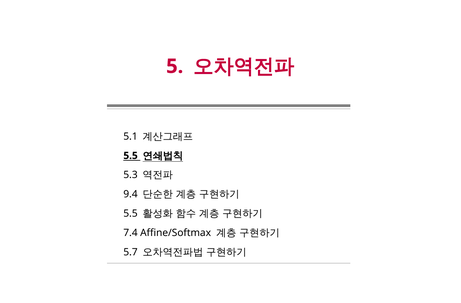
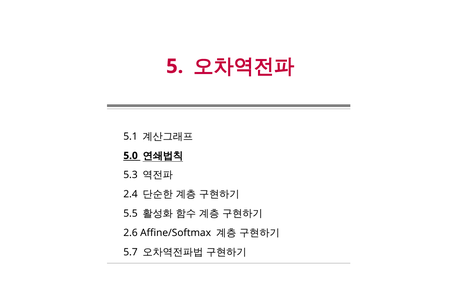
5.5 at (131, 156): 5.5 -> 5.0
9.4: 9.4 -> 2.4
7.4: 7.4 -> 2.6
